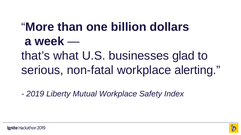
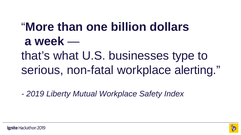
glad: glad -> type
